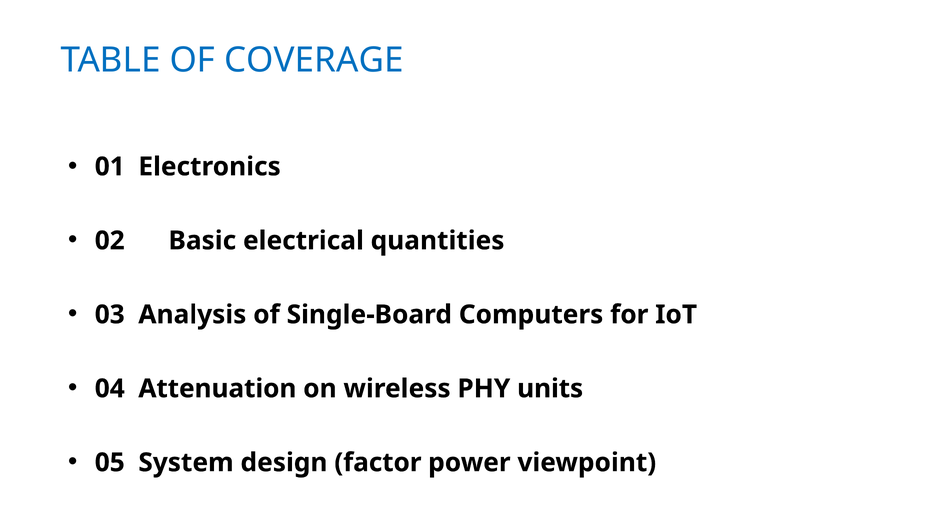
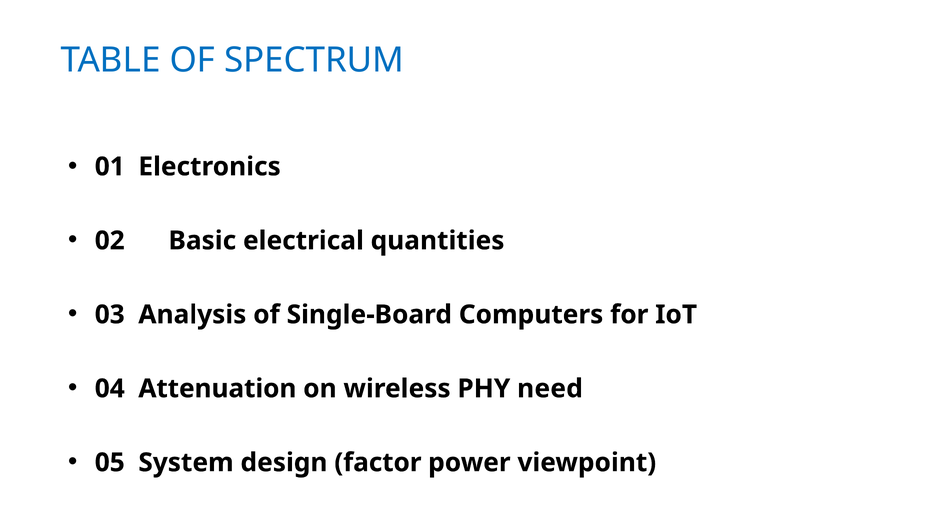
COVERAGE: COVERAGE -> SPECTRUM
units: units -> need
